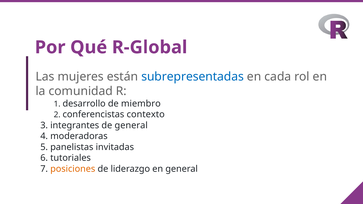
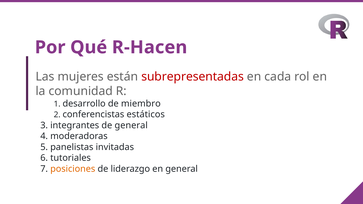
R-Global: R-Global -> R-Hacen
subrepresentadas colour: blue -> red
contexto: contexto -> estáticos
